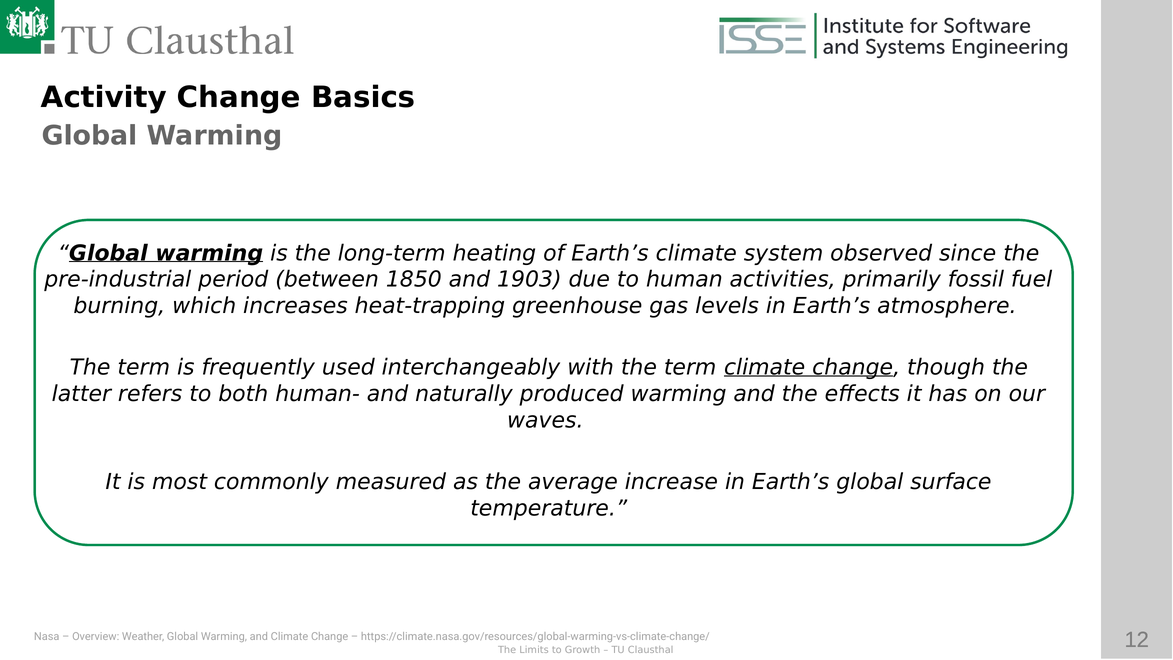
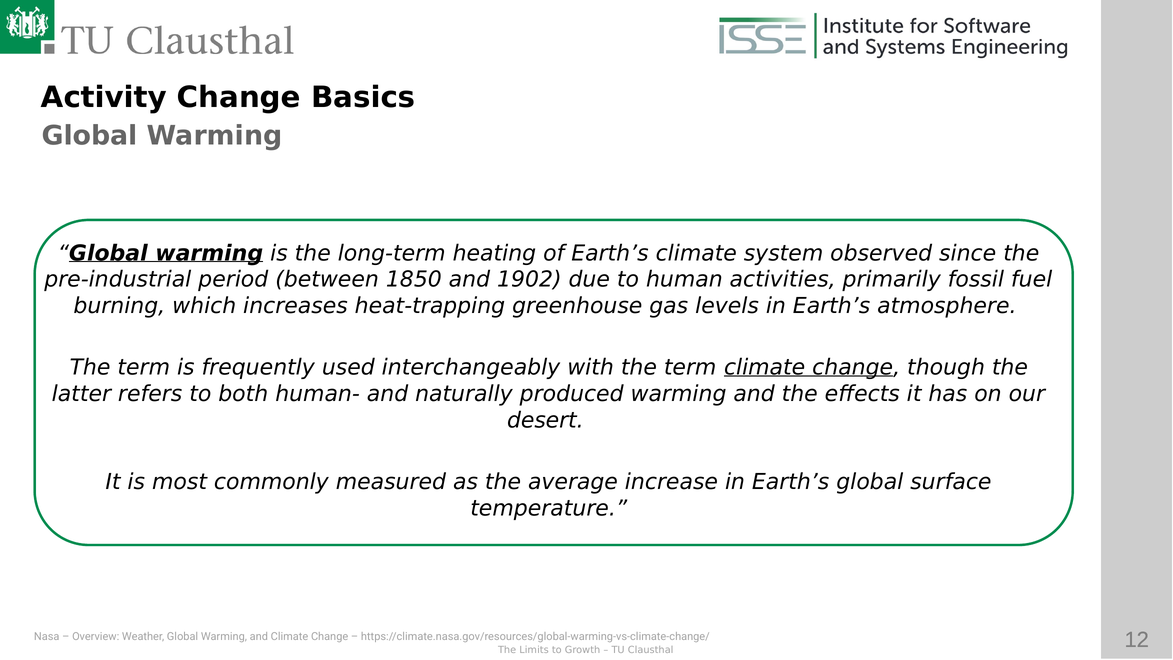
1903: 1903 -> 1902
waves: waves -> desert
